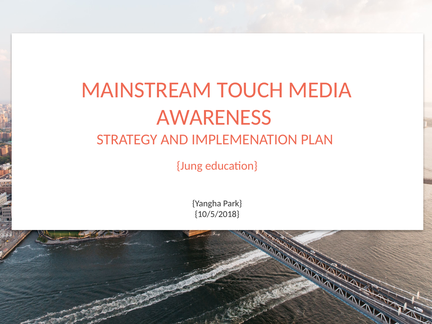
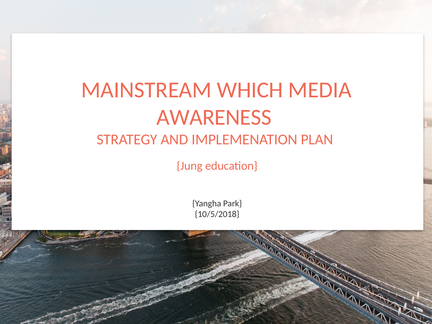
TOUCH: TOUCH -> WHICH
